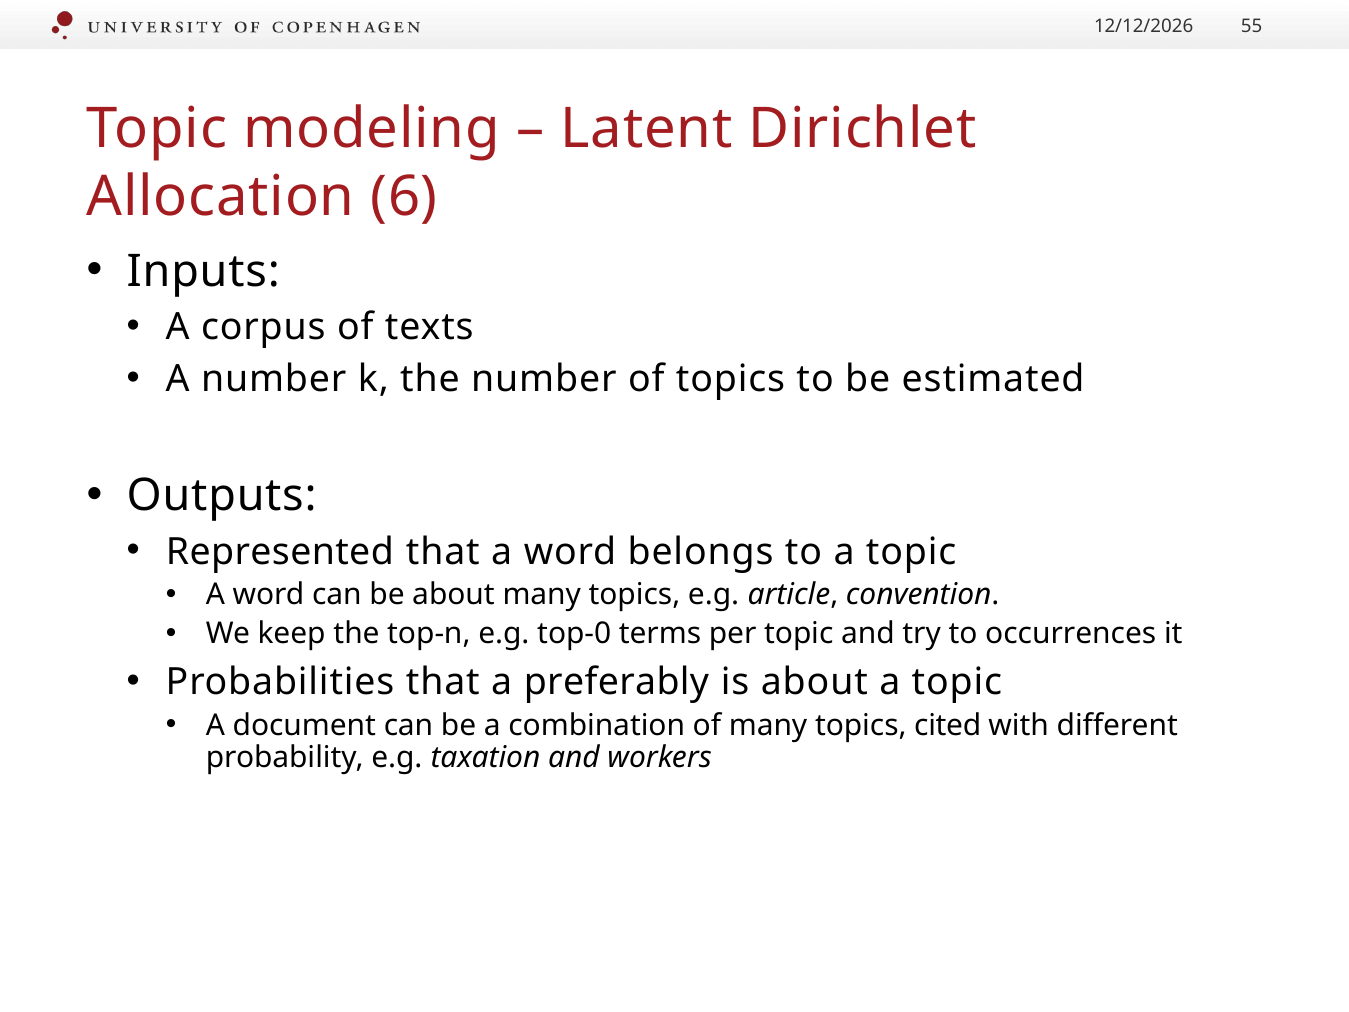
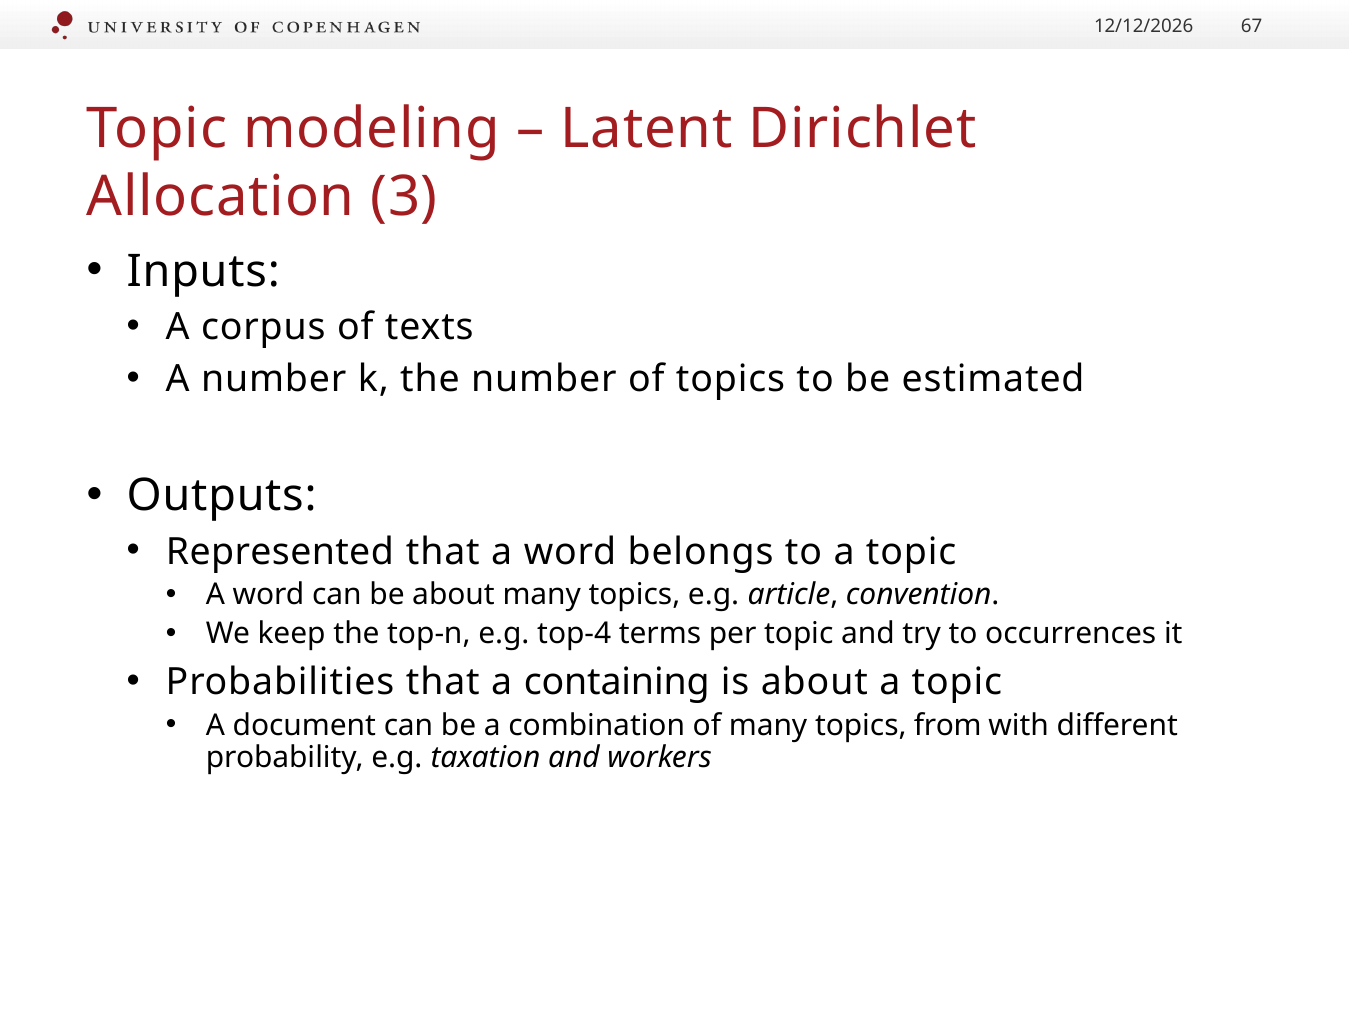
55: 55 -> 67
6: 6 -> 3
top-0: top-0 -> top-4
preferably: preferably -> containing
cited: cited -> from
